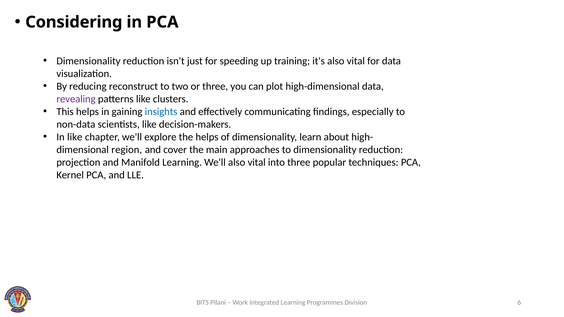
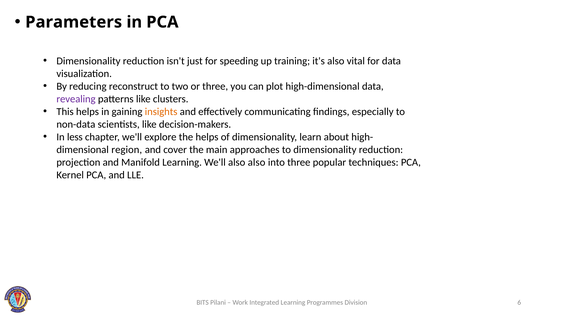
Considering: Considering -> Parameters
insights colour: blue -> orange
In like: like -> less
We'll also vital: vital -> also
